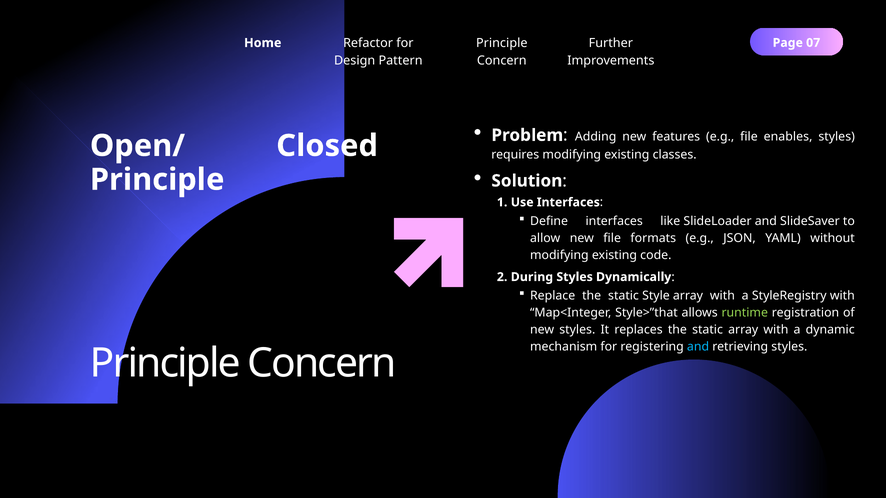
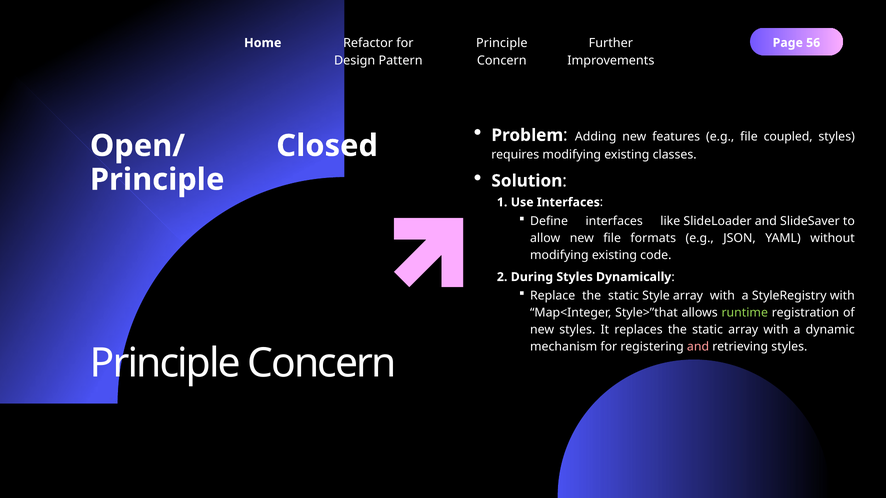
07: 07 -> 56
enables: enables -> coupled
and at (698, 347) colour: light blue -> pink
